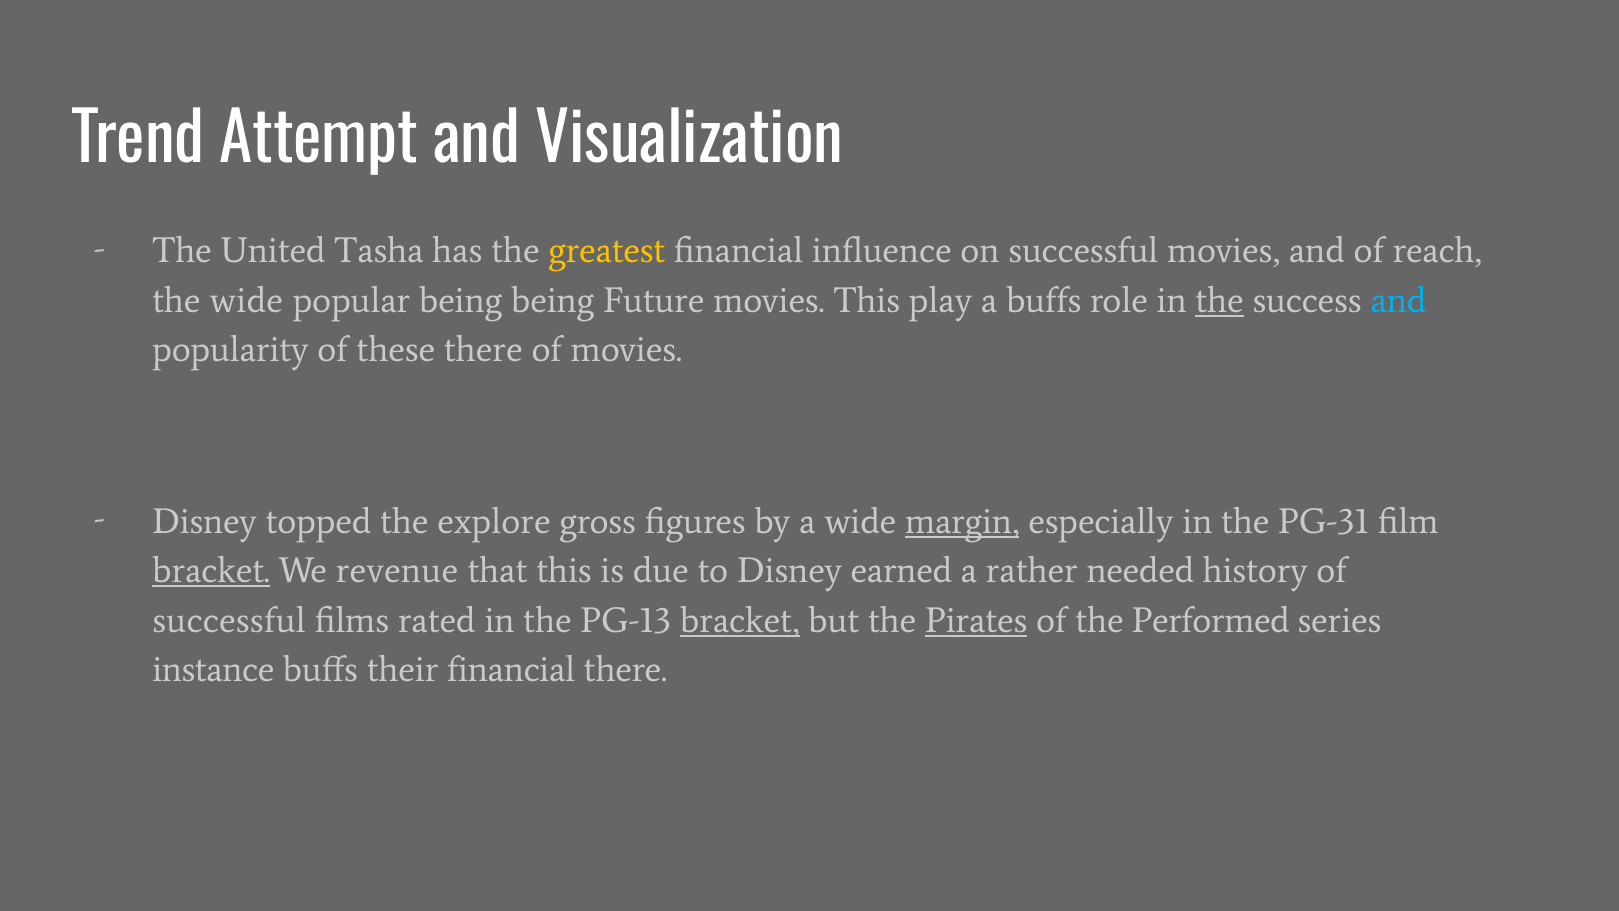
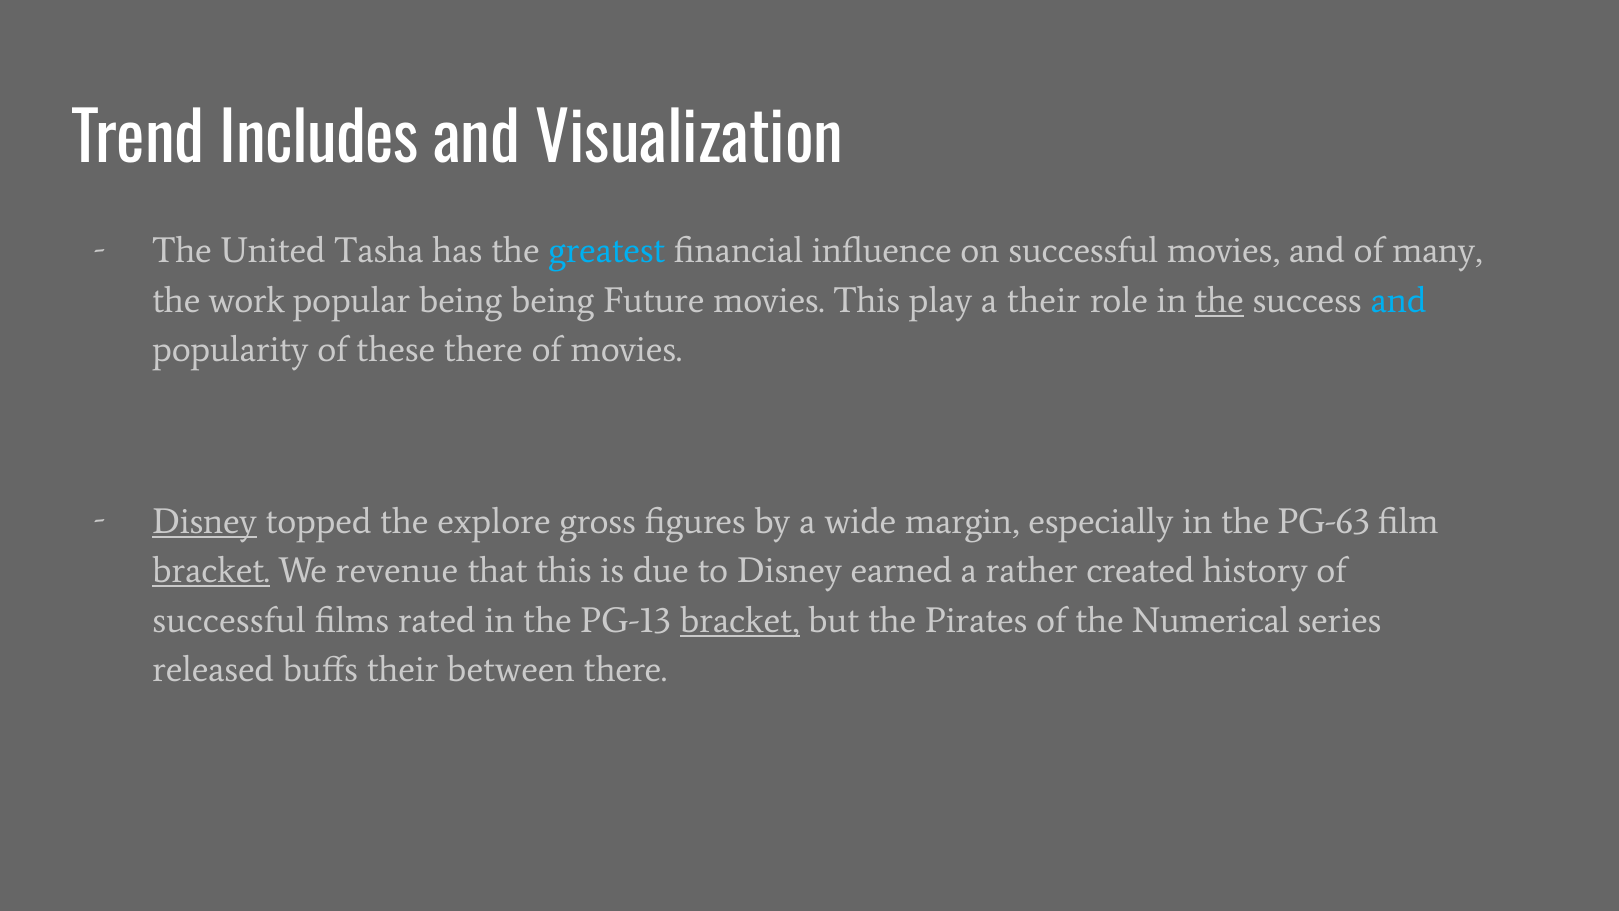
Attempt: Attempt -> Includes
greatest colour: yellow -> light blue
reach: reach -> many
the wide: wide -> work
a buffs: buffs -> their
Disney at (205, 521) underline: none -> present
margin underline: present -> none
PG-31: PG-31 -> PG-63
needed: needed -> created
Pirates underline: present -> none
Performed: Performed -> Numerical
instance: instance -> released
their financial: financial -> between
